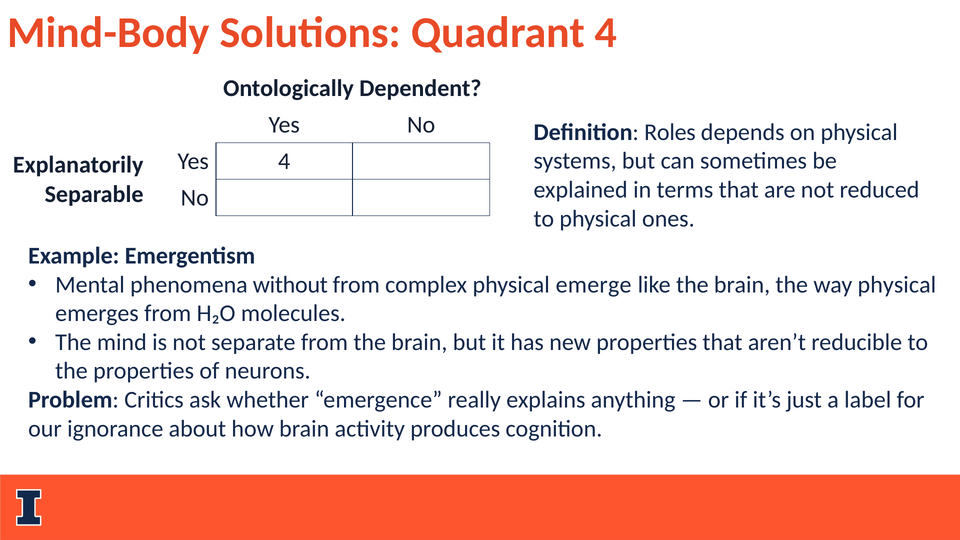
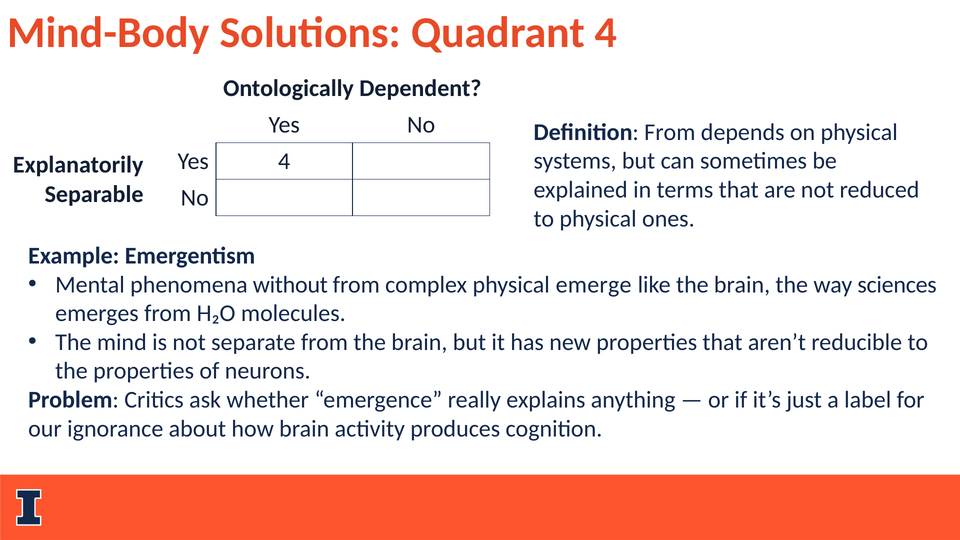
Definition Roles: Roles -> From
way physical: physical -> sciences
